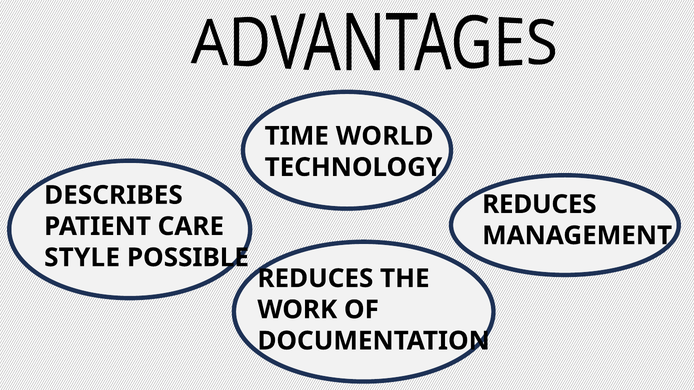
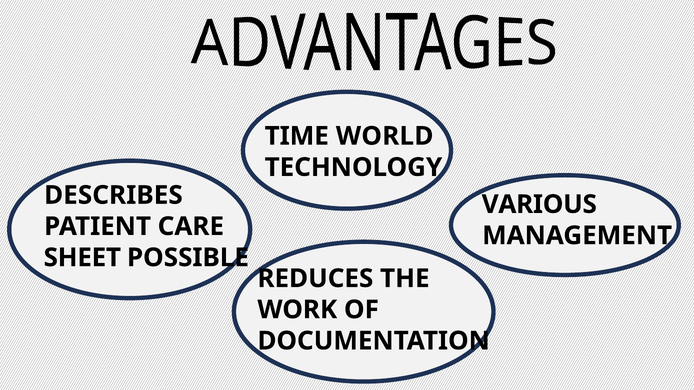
REDUCES at (539, 205): REDUCES -> VARIOUS
STYLE: STYLE -> SHEET
